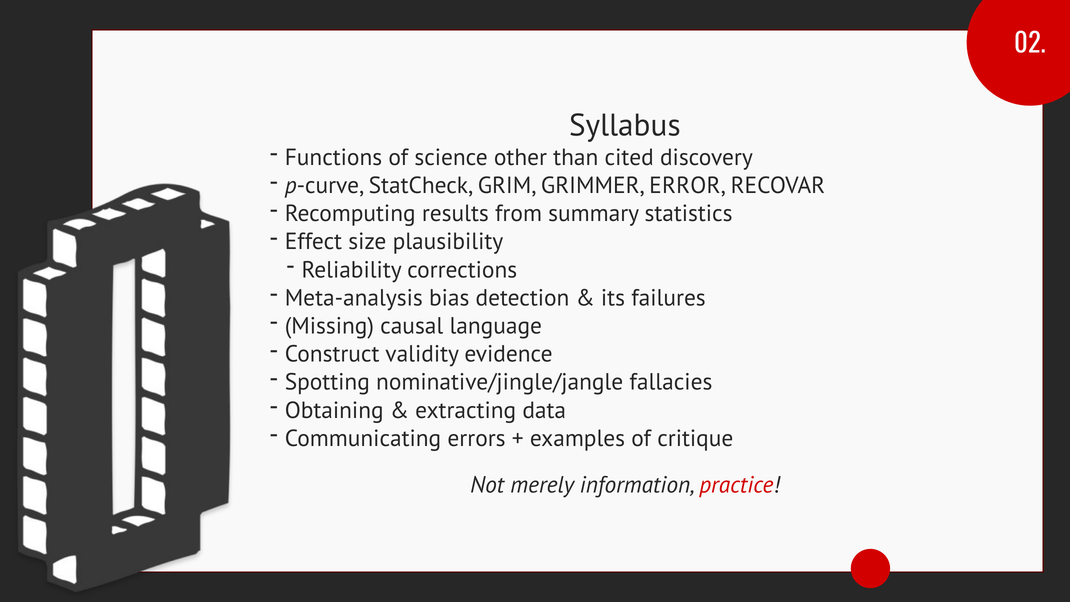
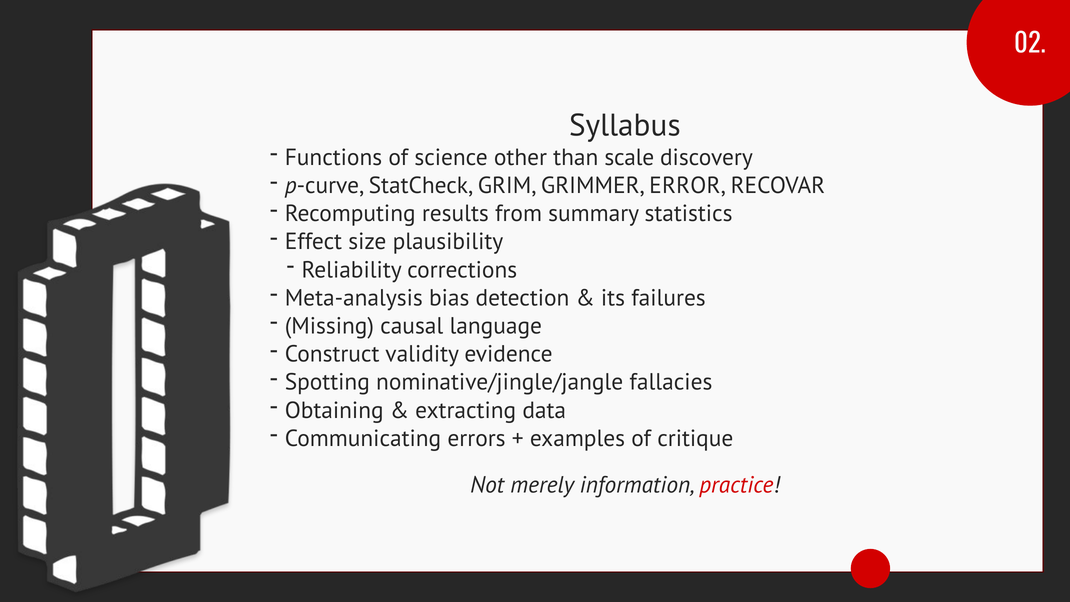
cited: cited -> scale
